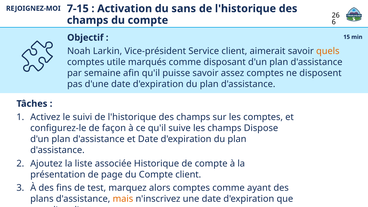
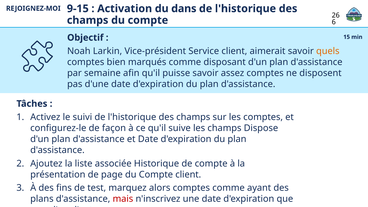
7-15: 7-15 -> 9-15
sans: sans -> dans
utile: utile -> bien
mais colour: orange -> red
